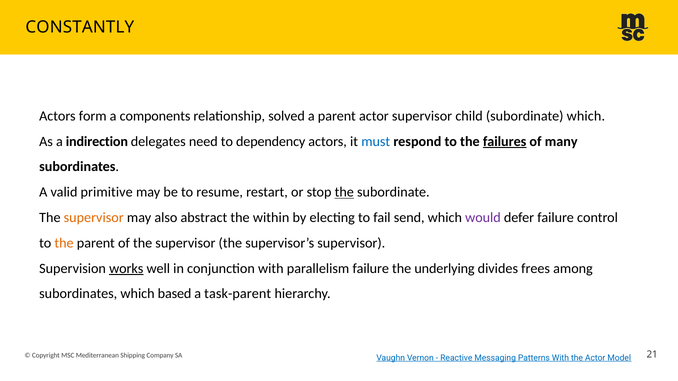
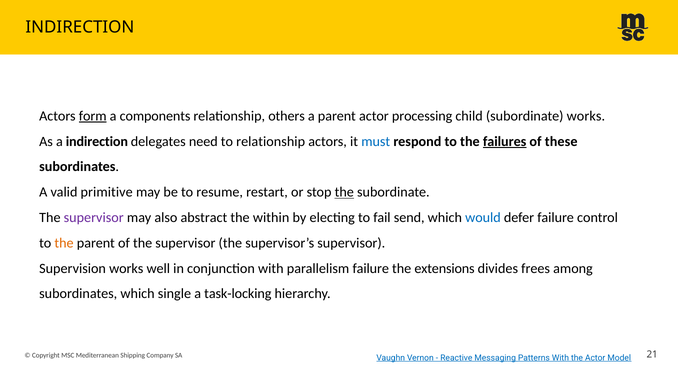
CONSTANTLY at (80, 27): CONSTANTLY -> INDIRECTION
form underline: none -> present
solved: solved -> others
actor supervisor: supervisor -> processing
subordinate which: which -> works
to dependency: dependency -> relationship
many: many -> these
supervisor at (94, 218) colour: orange -> purple
would colour: purple -> blue
works at (126, 269) underline: present -> none
underlying: underlying -> extensions
based: based -> single
task-parent: task-parent -> task-locking
